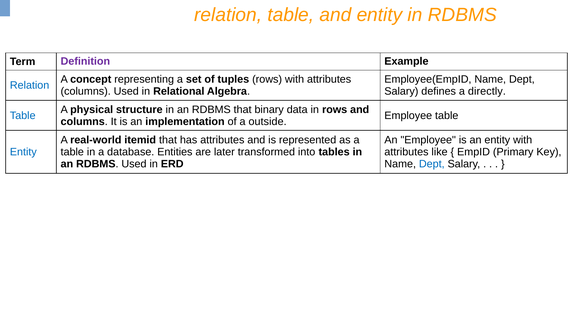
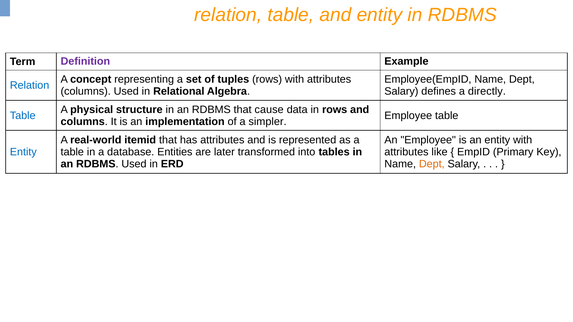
binary: binary -> cause
outside: outside -> simpler
Dept at (432, 164) colour: blue -> orange
